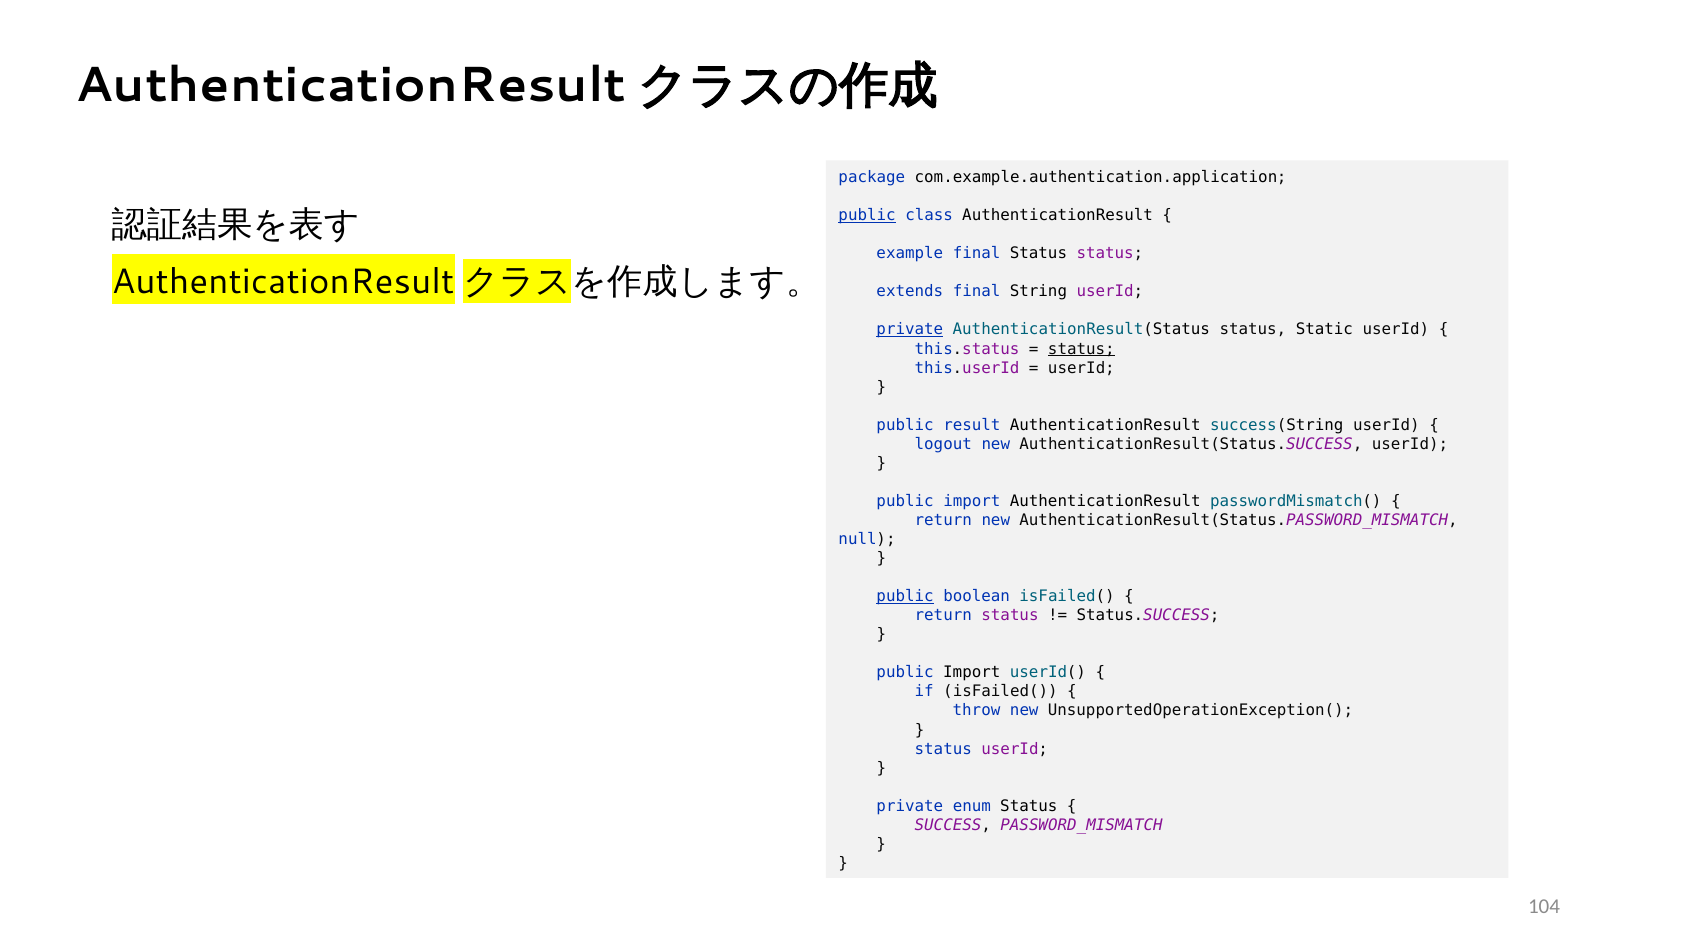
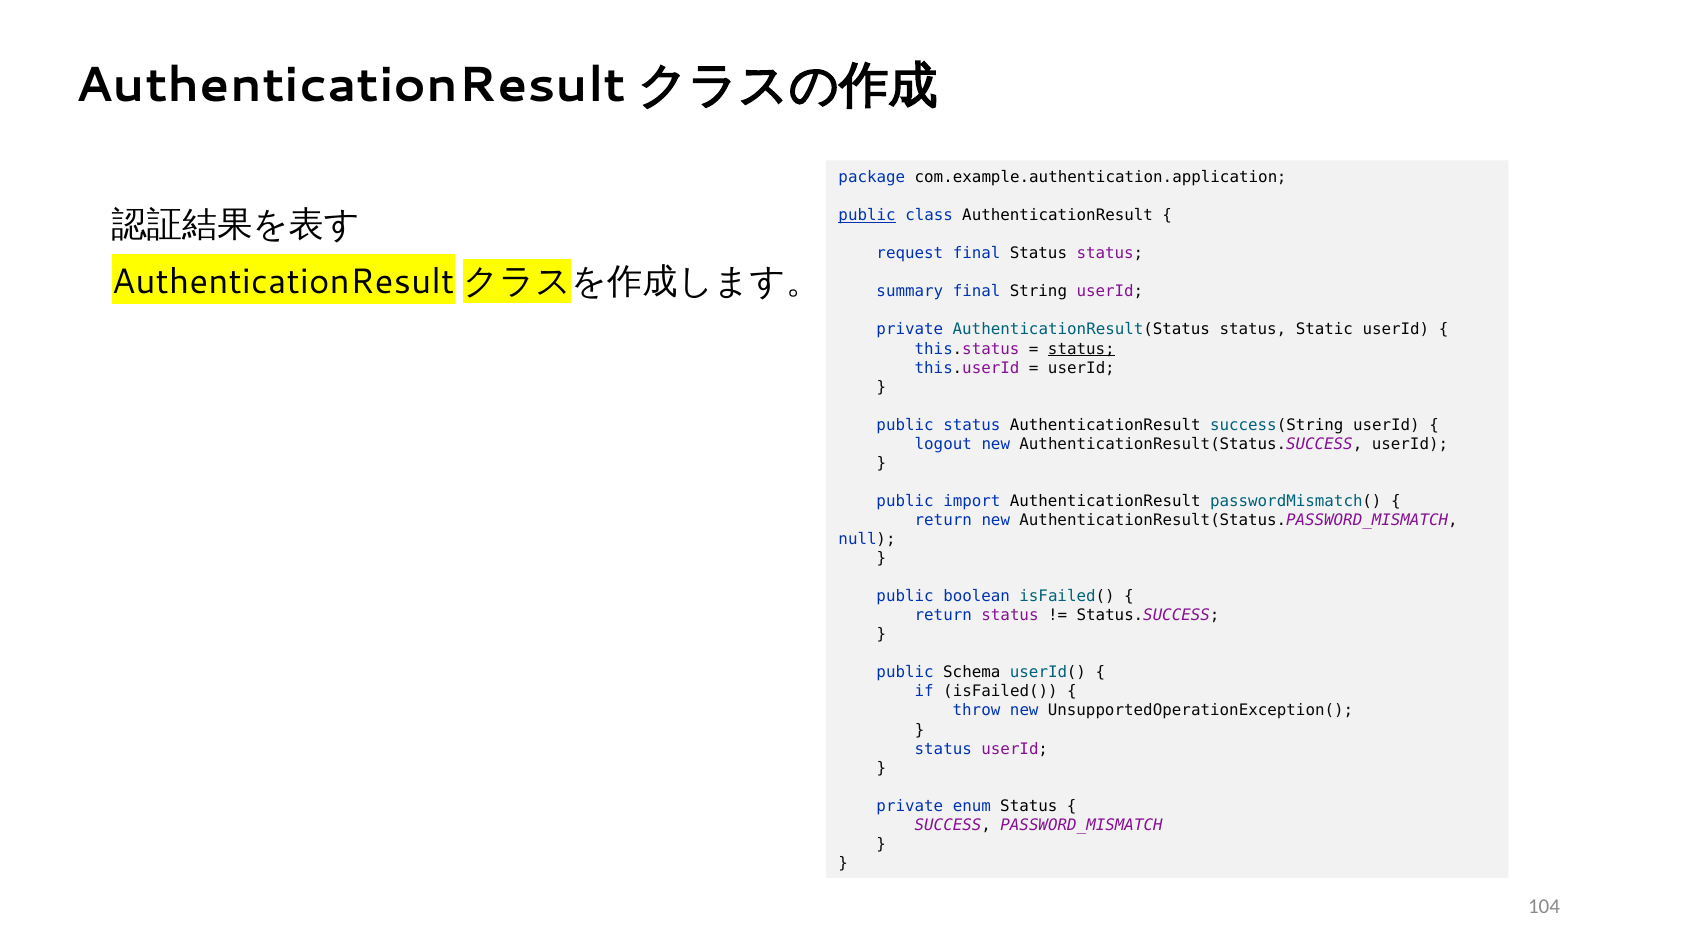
example: example -> request
extends: extends -> summary
private at (910, 330) underline: present -> none
public result: result -> status
public at (905, 596) underline: present -> none
Import at (972, 673): Import -> Schema
